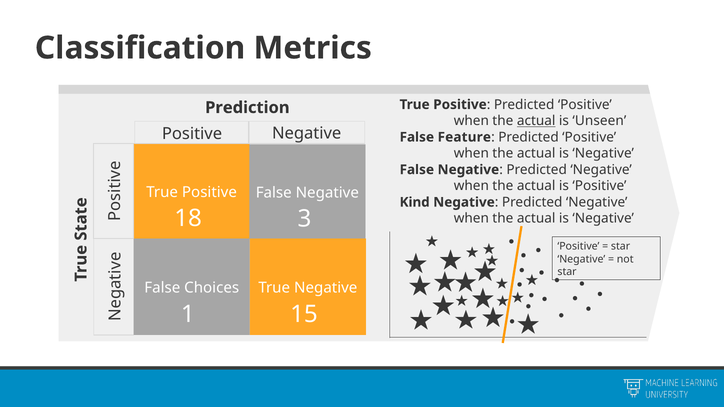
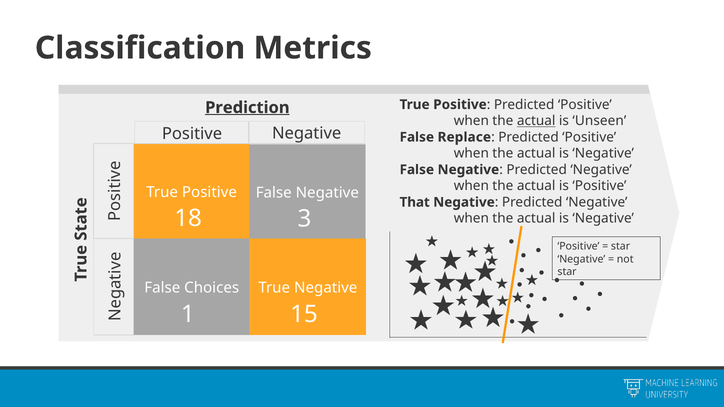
Prediction underline: none -> present
Feature: Feature -> Replace
Kind: Kind -> That
